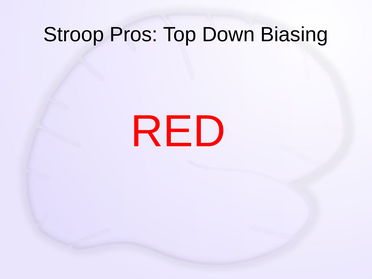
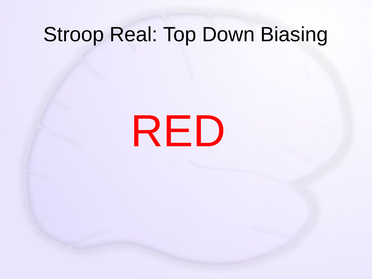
Pros: Pros -> Real
